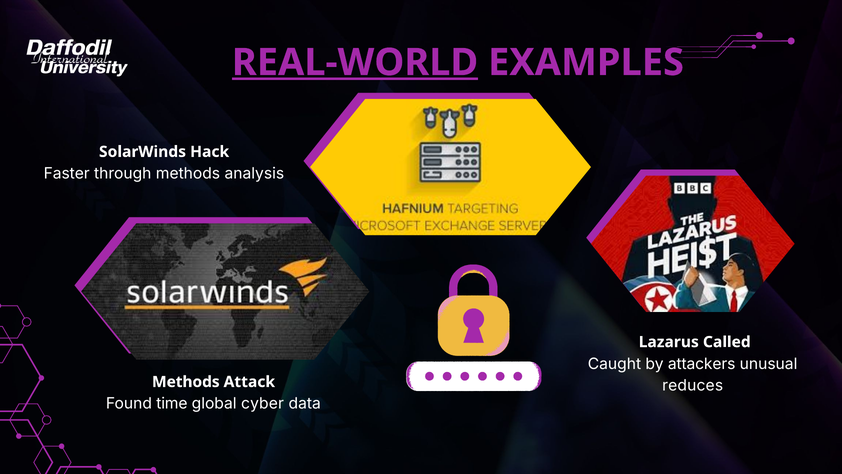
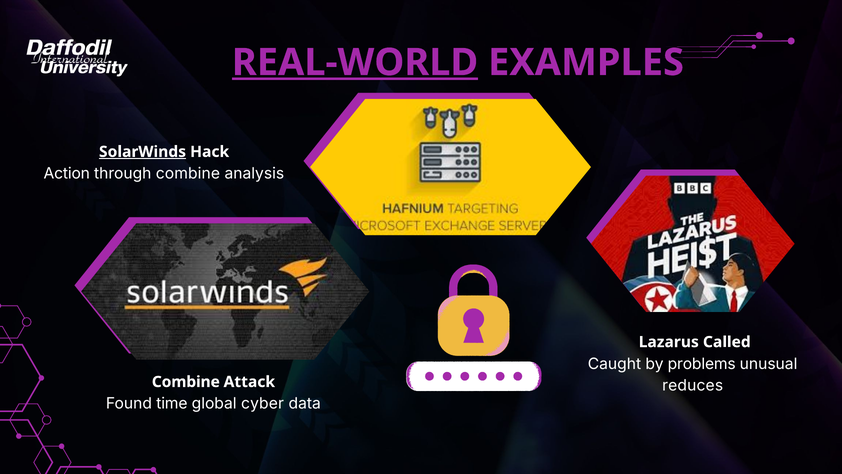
SolarWinds underline: none -> present
Faster: Faster -> Action
through methods: methods -> combine
attackers: attackers -> problems
Methods at (186, 382): Methods -> Combine
